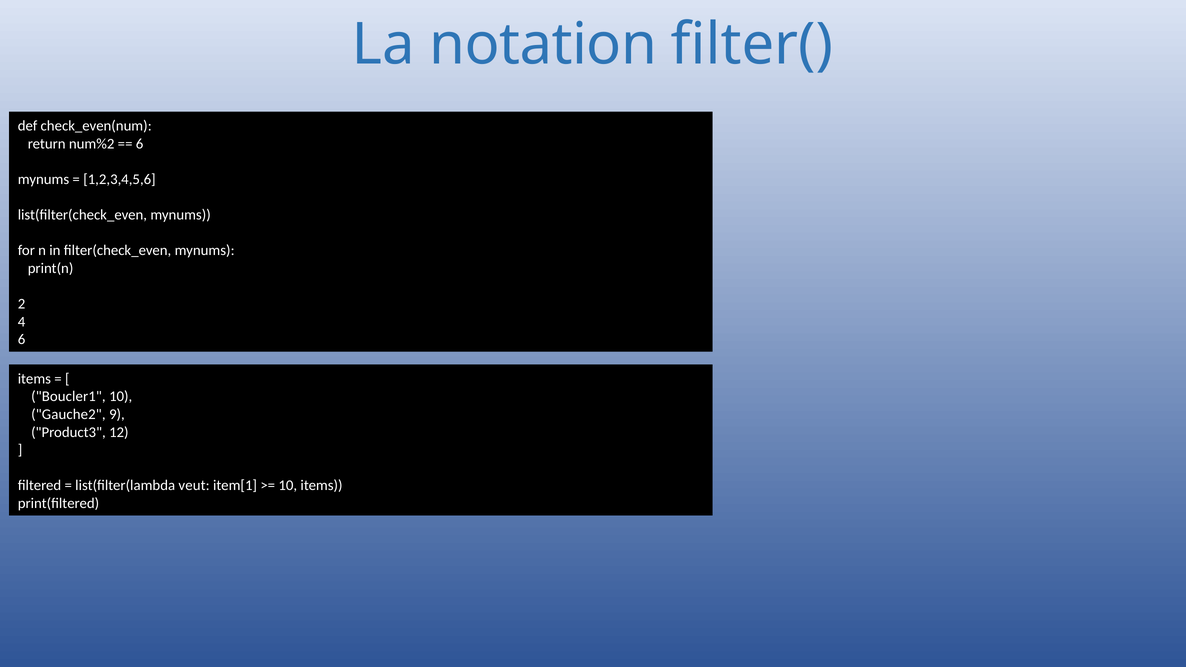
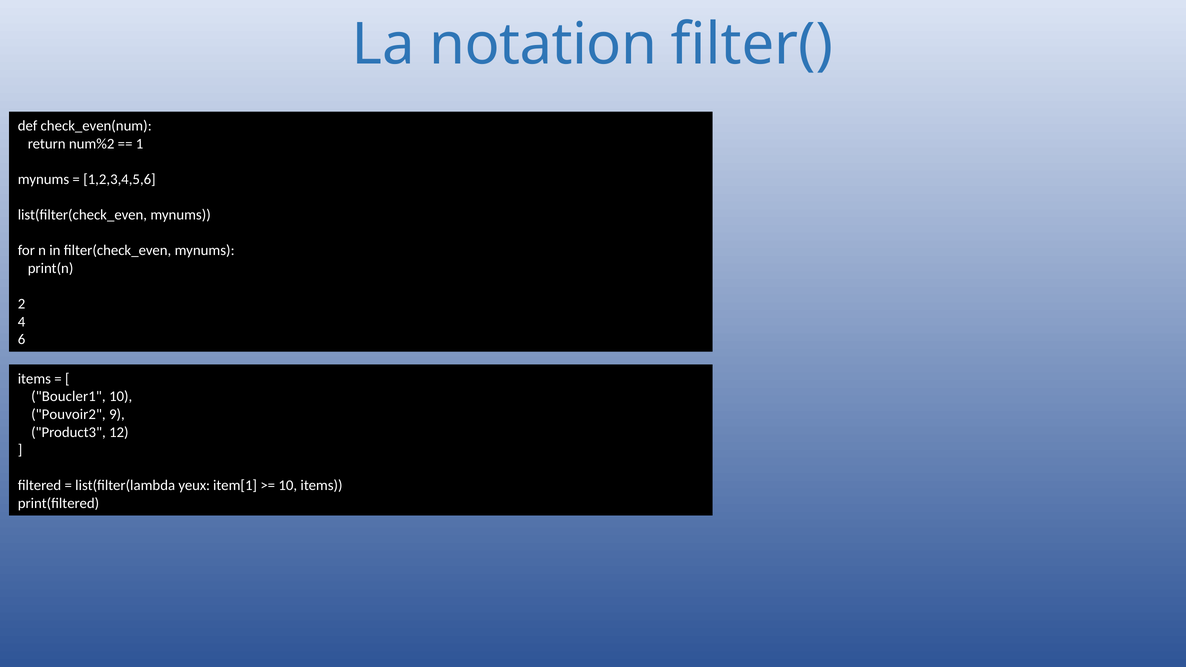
6 at (140, 144): 6 -> 1
Gauche2: Gauche2 -> Pouvoir2
veut: veut -> yeux
